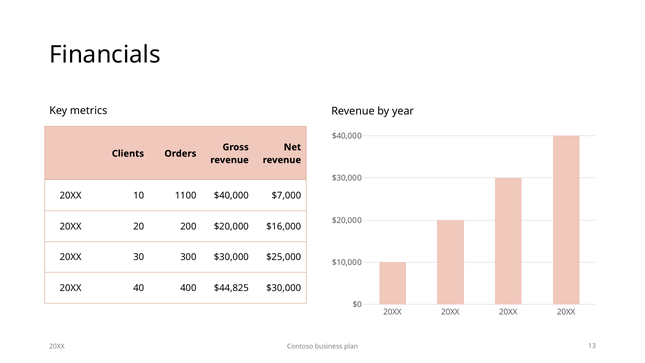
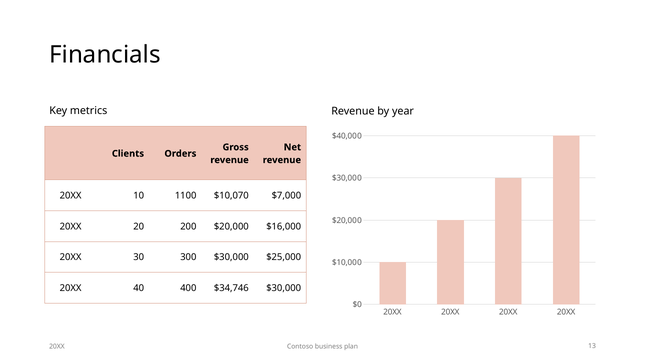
1100 $40,000: $40,000 -> $10,070
$44,825: $44,825 -> $34,746
